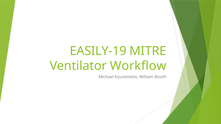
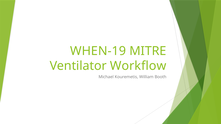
EASILY-19: EASILY-19 -> WHEN-19
